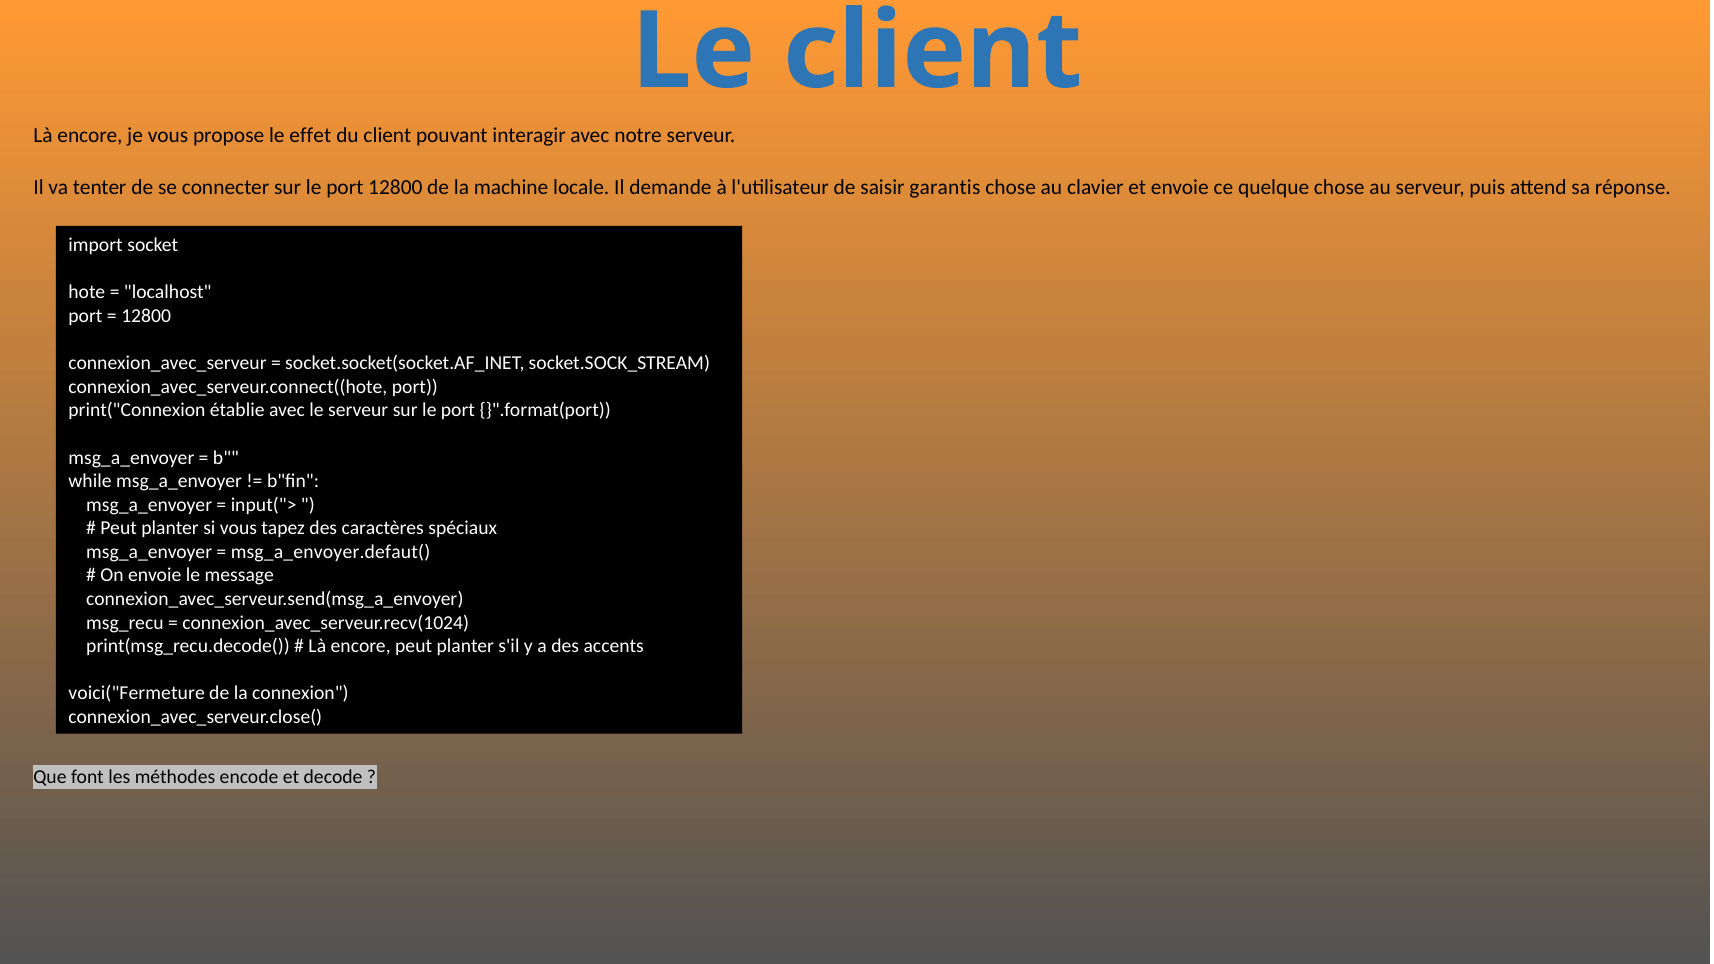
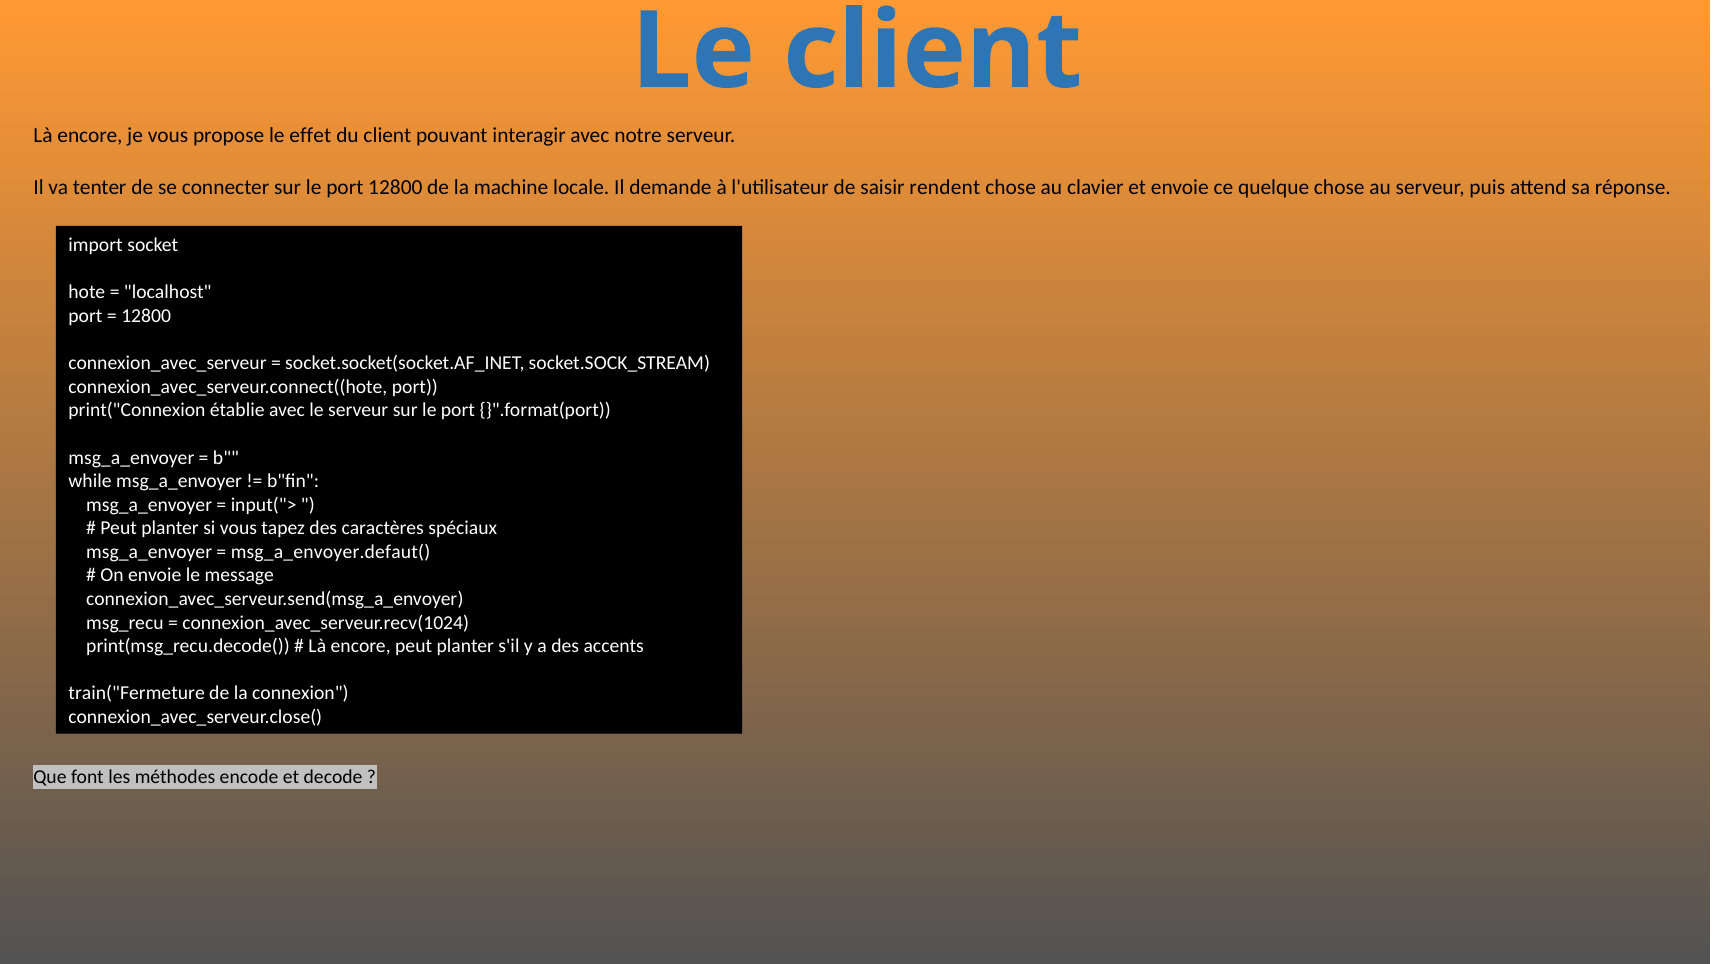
garantis: garantis -> rendent
voici("Fermeture: voici("Fermeture -> train("Fermeture
